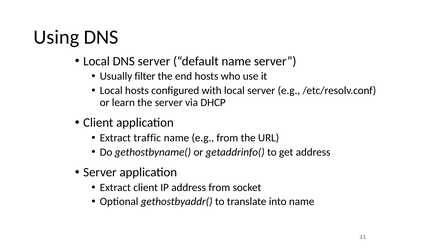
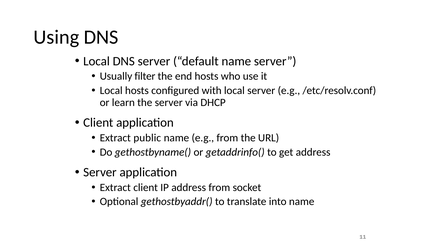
traffic: traffic -> public
